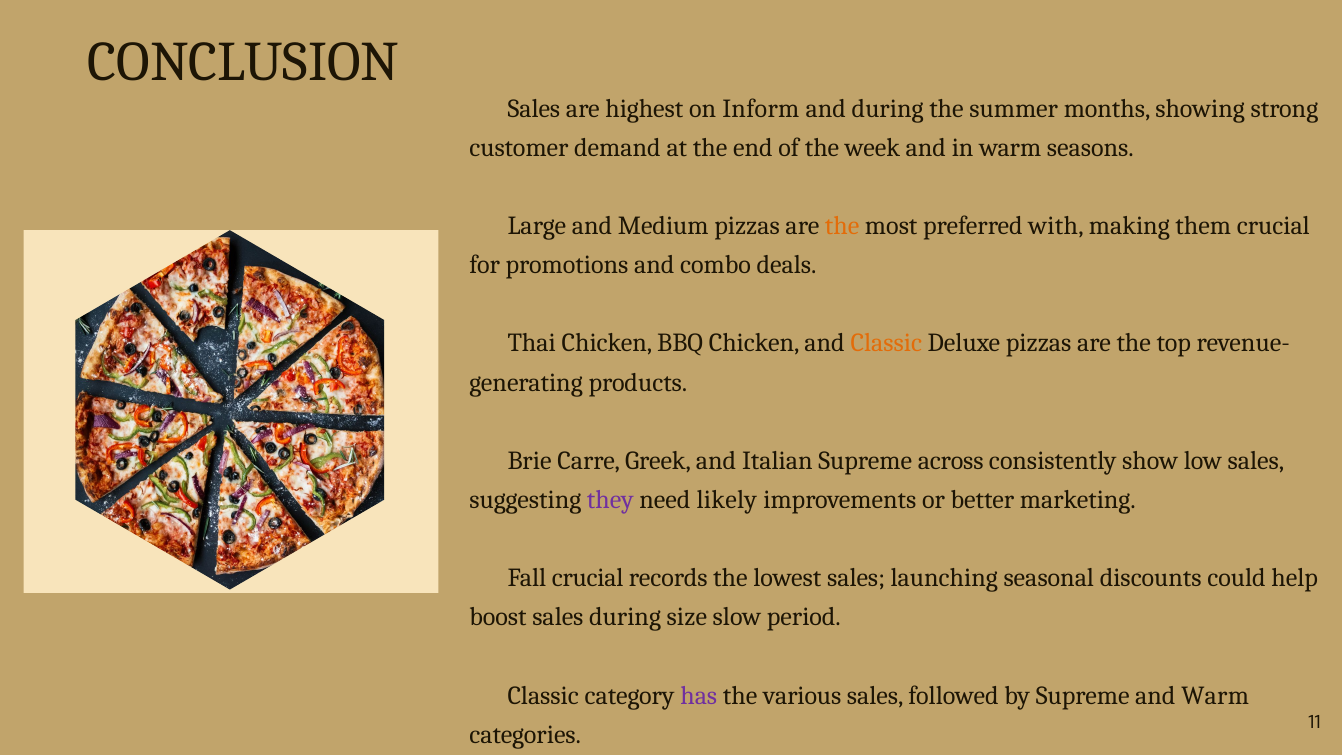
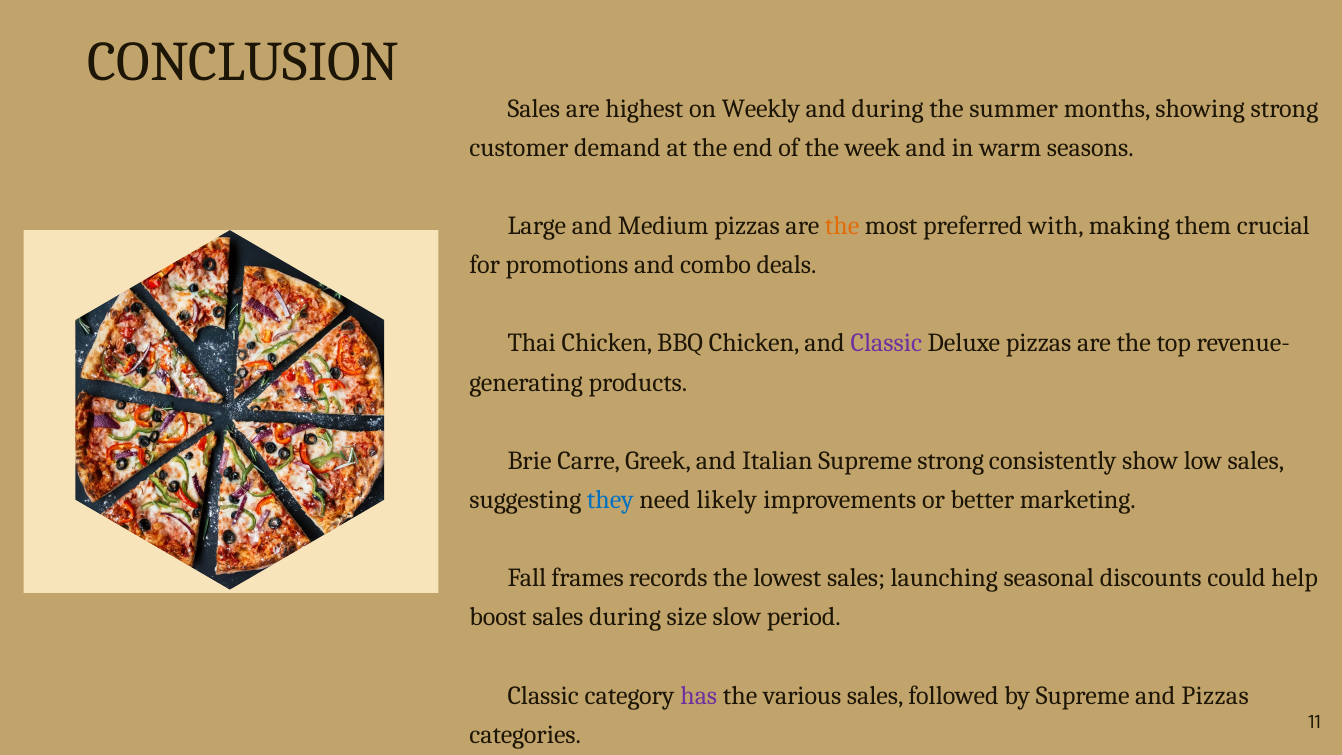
Inform: Inform -> Weekly
Classic colour: orange -> purple
Supreme across: across -> strong
they colour: purple -> blue
crucial at (588, 578): crucial -> frames
and Warm: Warm -> Pizzas
